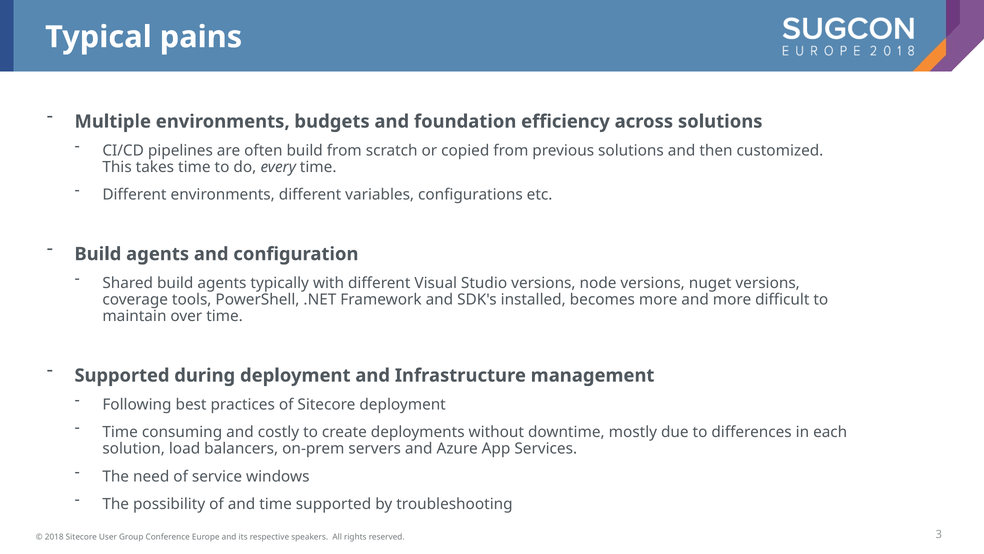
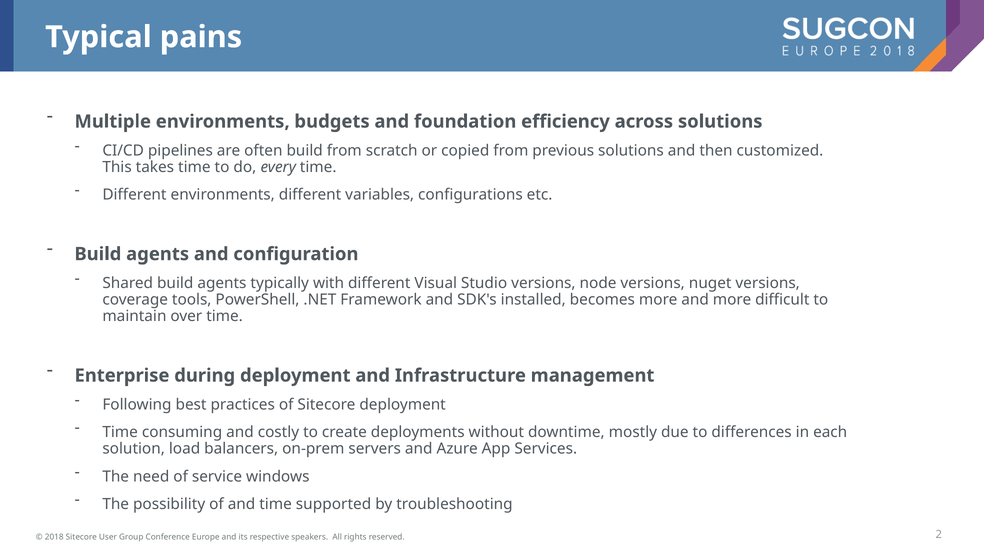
Supported at (122, 375): Supported -> Enterprise
3: 3 -> 2
